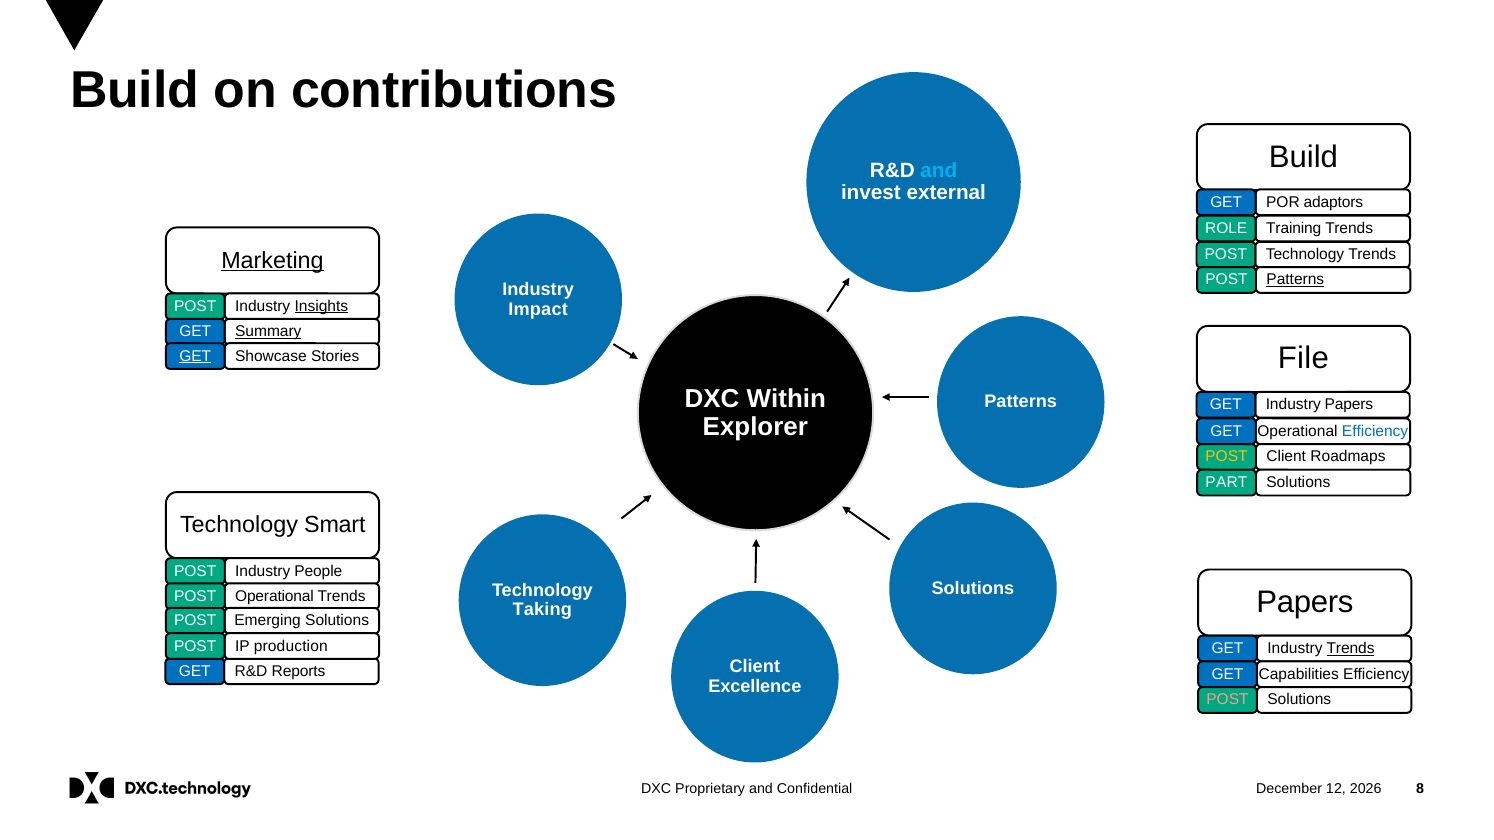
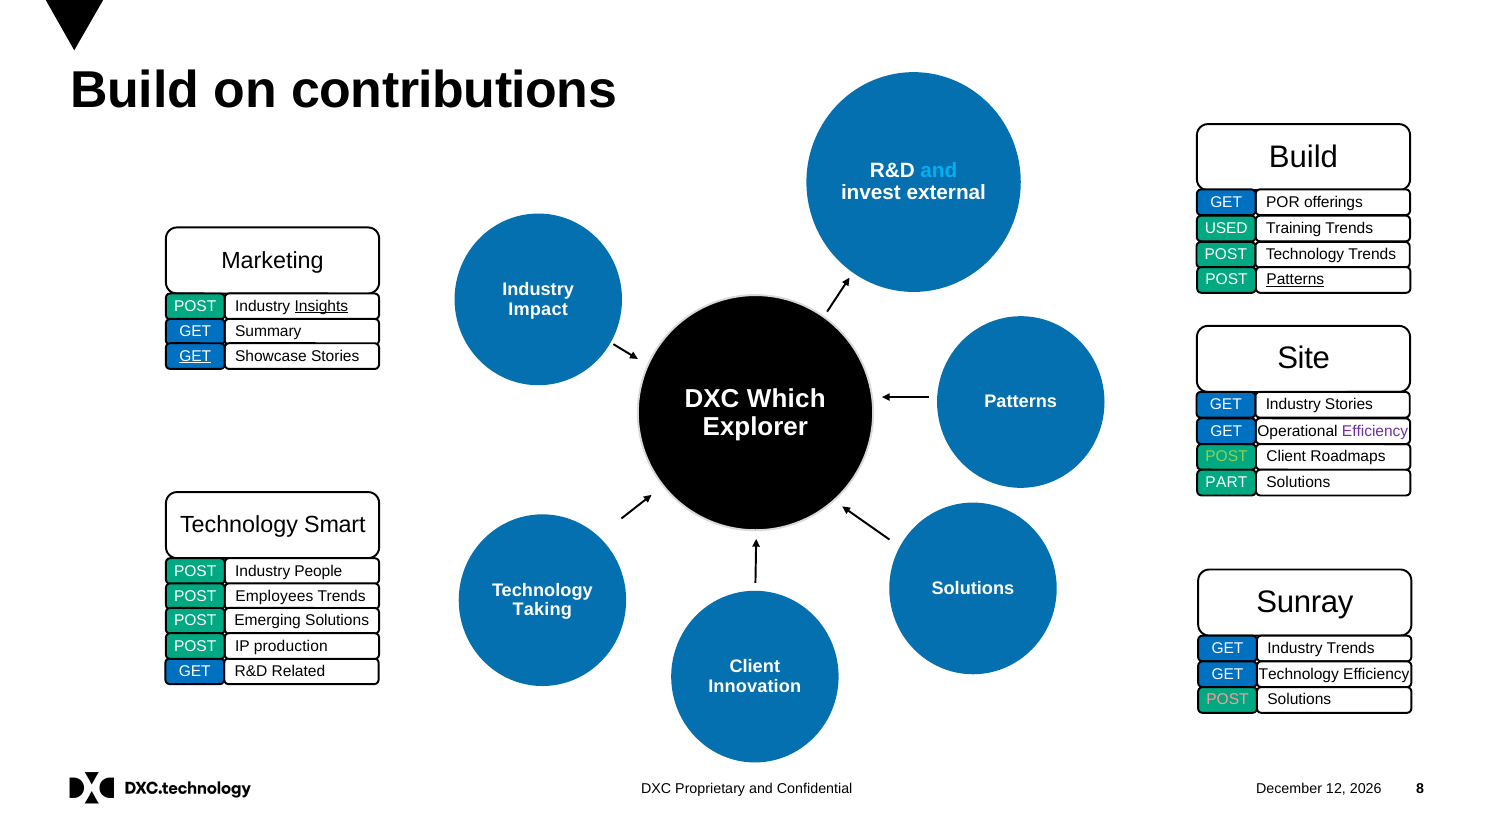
adaptors: adaptors -> offerings
ROLE: ROLE -> USED
Marketing underline: present -> none
Summary underline: present -> none
File: File -> Site
Within: Within -> Which
Industry Papers: Papers -> Stories
Efficiency at (1375, 431) colour: blue -> purple
POST at (1227, 457) colour: yellow -> light green
Papers at (1305, 603): Papers -> Sunray
Operational at (274, 596): Operational -> Employees
Trends at (1351, 649) underline: present -> none
Reports: Reports -> Related
Capabilities at (1299, 674): Capabilities -> Technology
Excellence: Excellence -> Innovation
